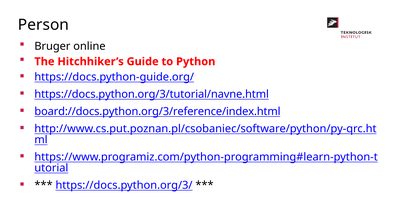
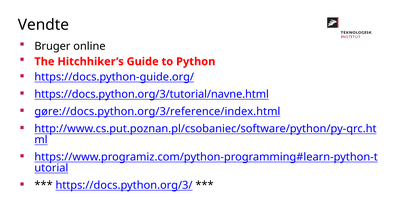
Person: Person -> Vendte
board://docs.python.org/3/reference/index.html: board://docs.python.org/3/reference/index.html -> gøre://docs.python.org/3/reference/index.html
